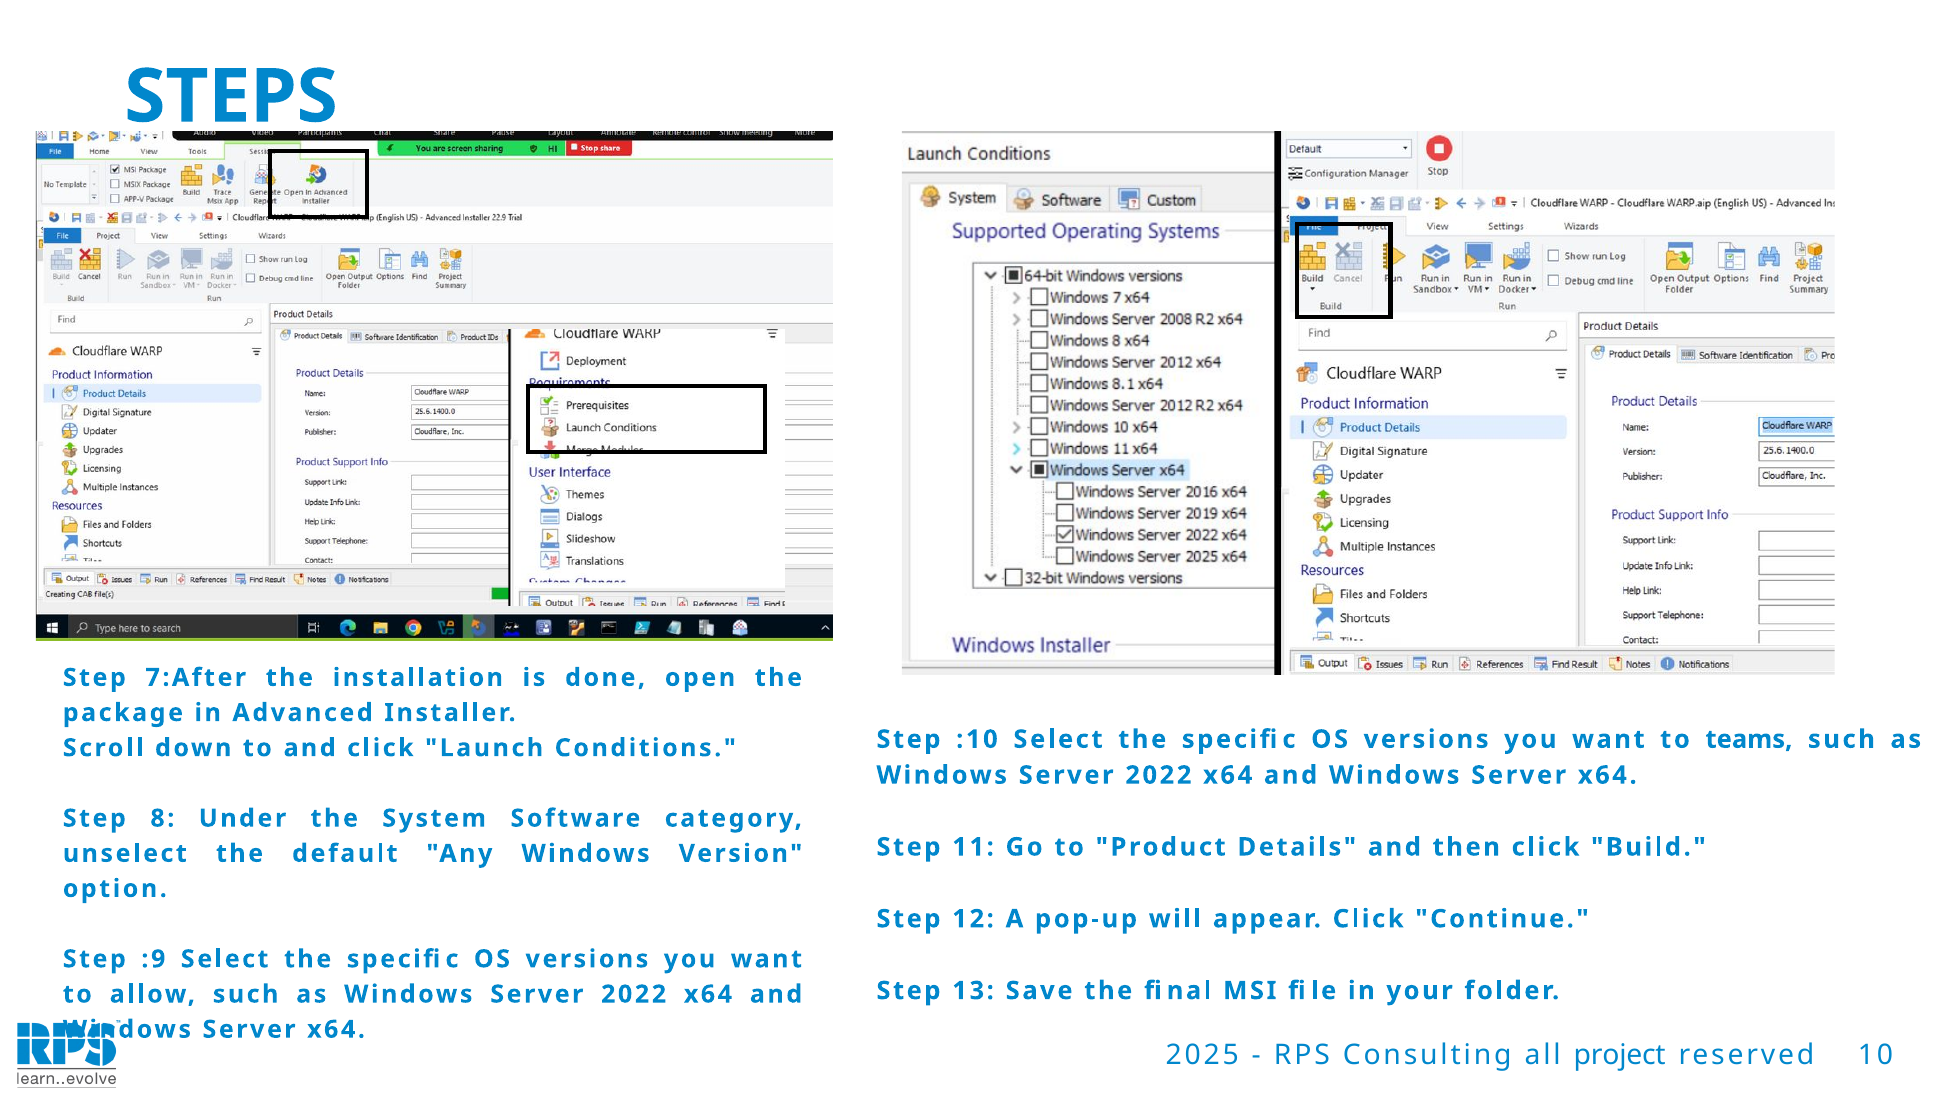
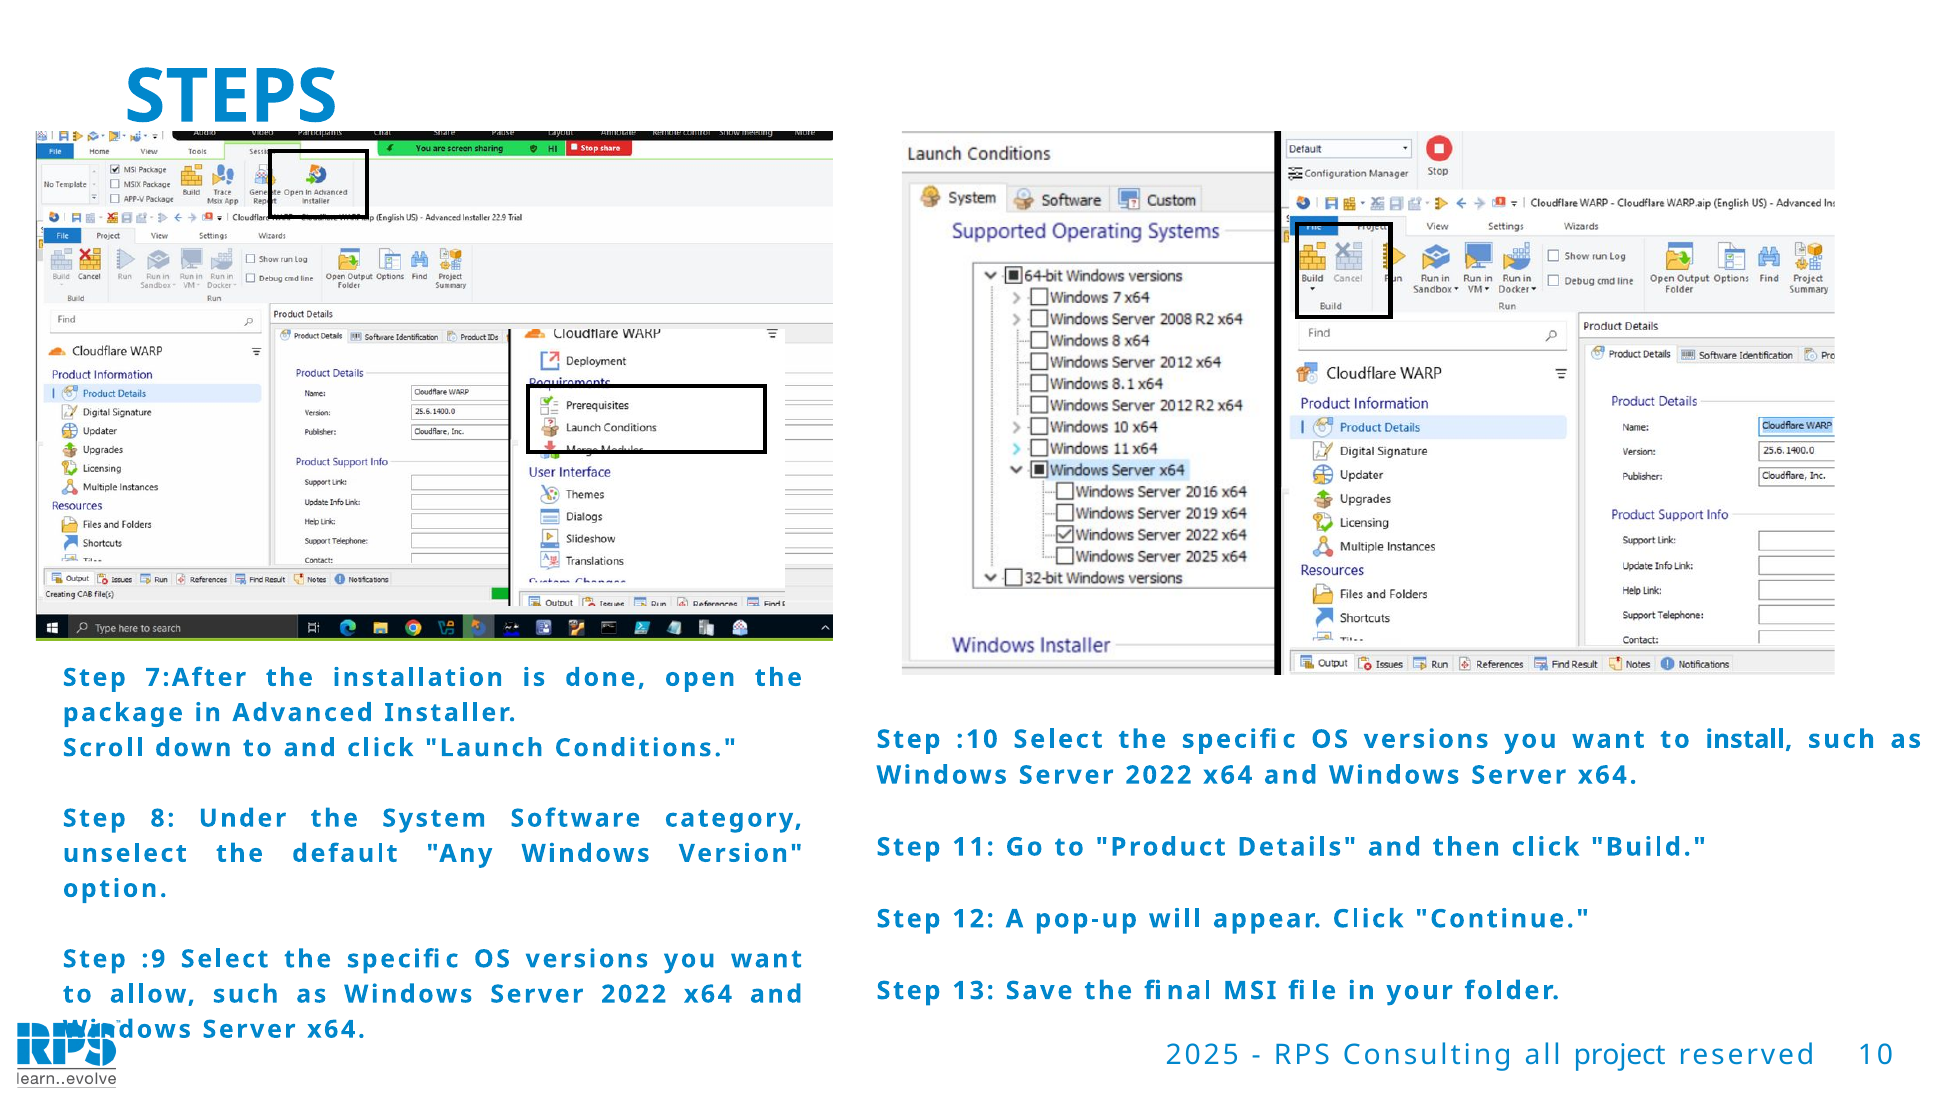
teams: teams -> install
